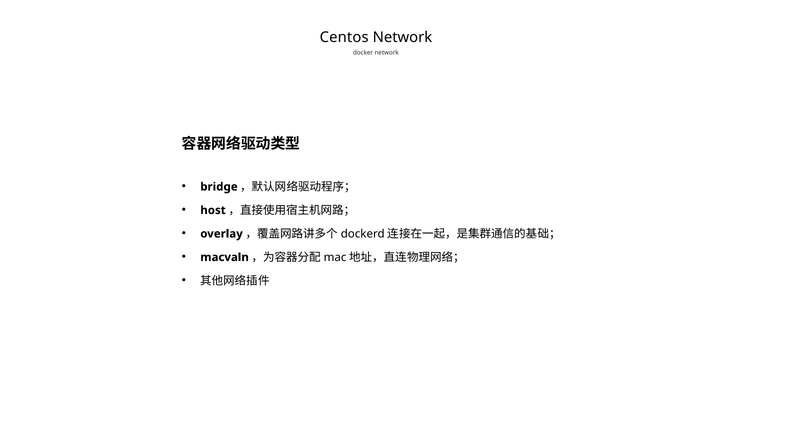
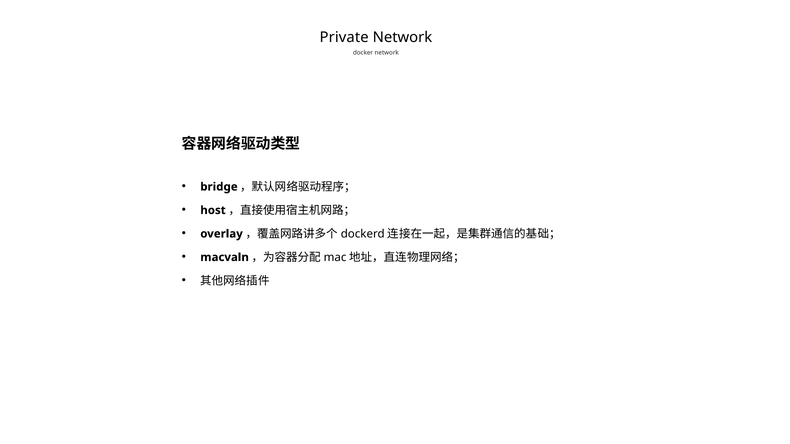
Centos: Centos -> Private
